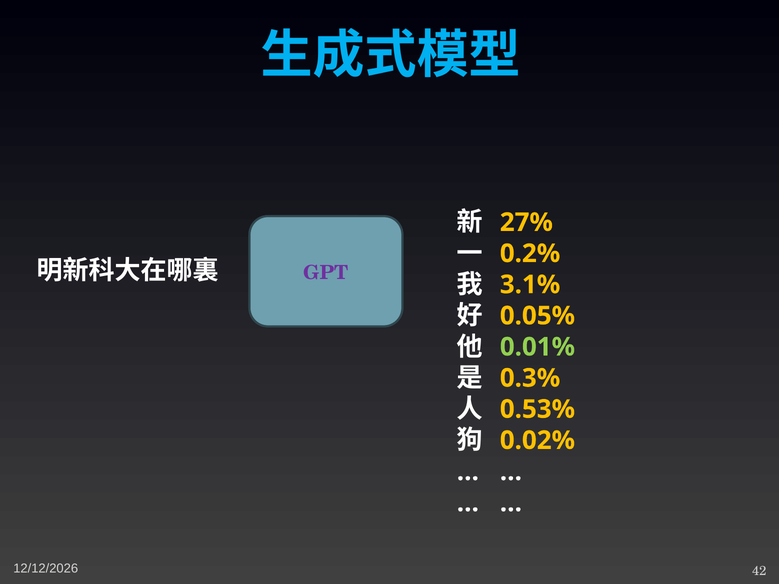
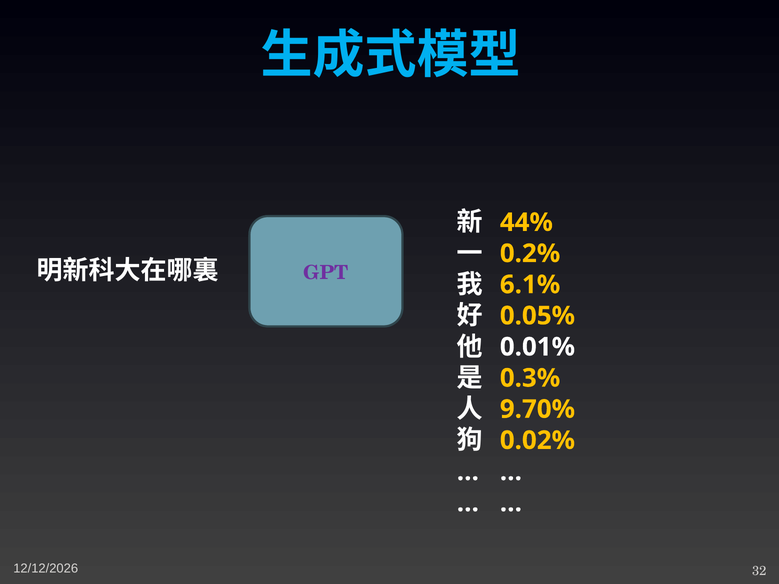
27%: 27% -> 44%
3.1%: 3.1% -> 6.1%
0.01% colour: light green -> white
0.53%: 0.53% -> 9.70%
42: 42 -> 32
